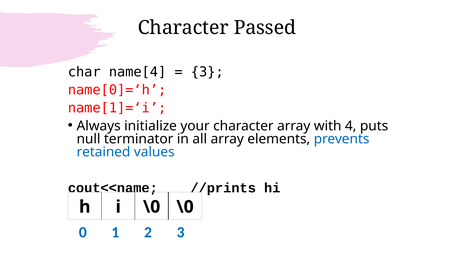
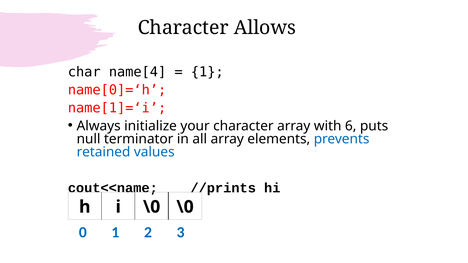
Passed: Passed -> Allows
3 at (207, 72): 3 -> 1
4: 4 -> 6
